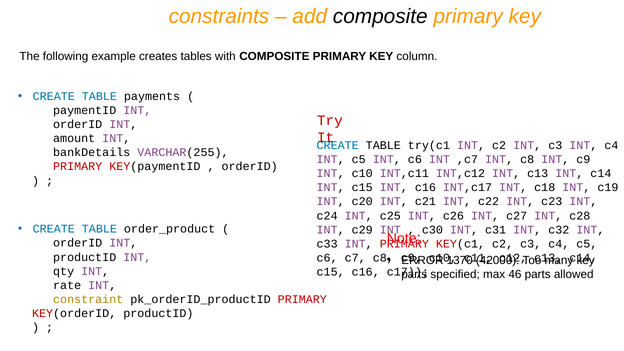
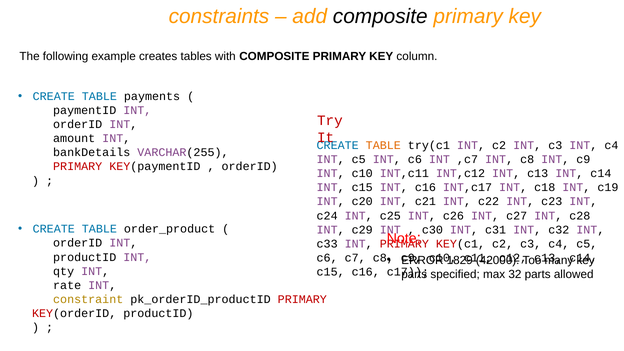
TABLE at (383, 145) colour: black -> orange
1370: 1370 -> 1829
46: 46 -> 32
